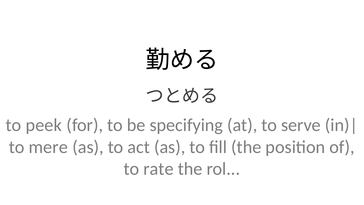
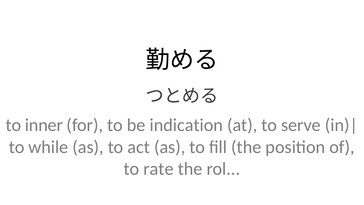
peek: peek -> inner
specifying: specifying -> indication
mere: mere -> while
